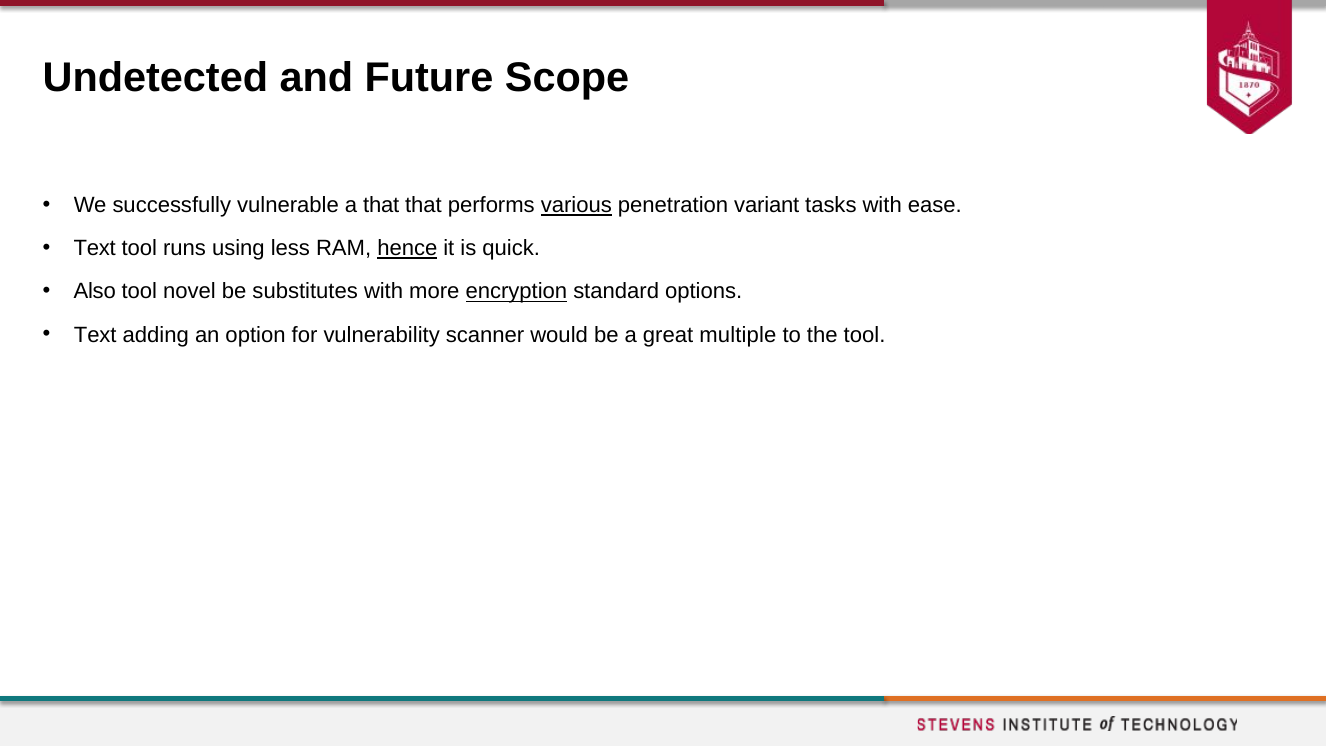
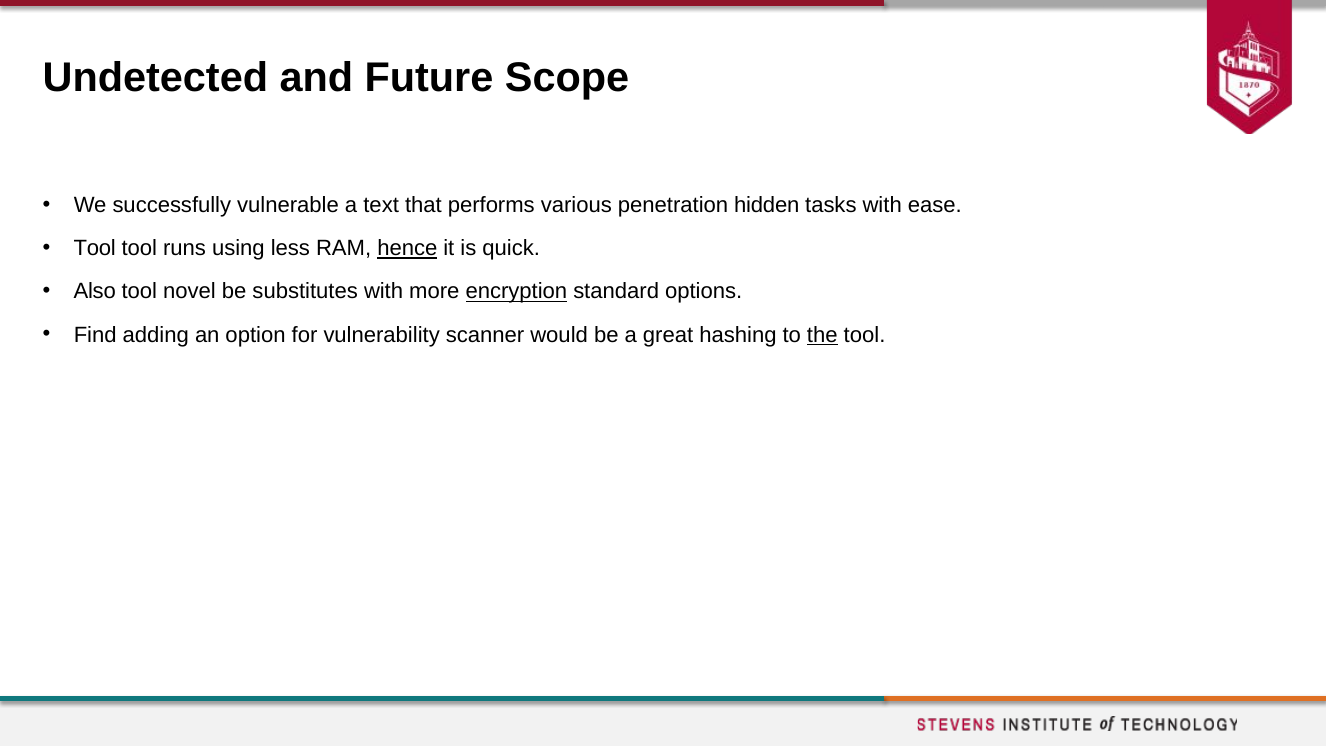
a that: that -> text
various underline: present -> none
variant: variant -> hidden
Text at (95, 249): Text -> Tool
Text at (95, 335): Text -> Find
multiple: multiple -> hashing
the underline: none -> present
